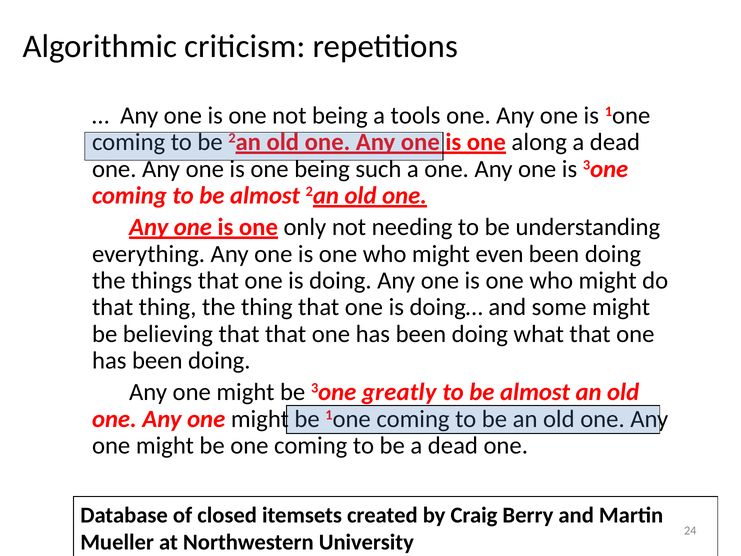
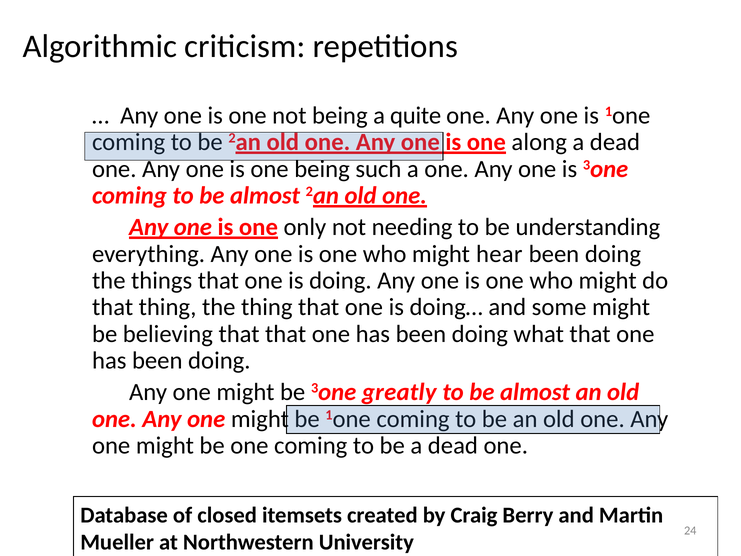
tools: tools -> quite
even: even -> hear
